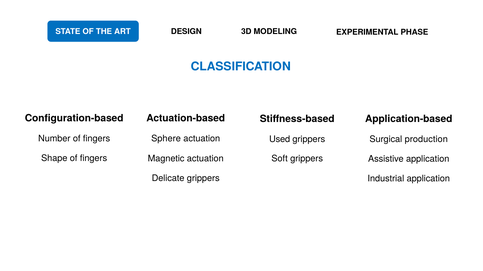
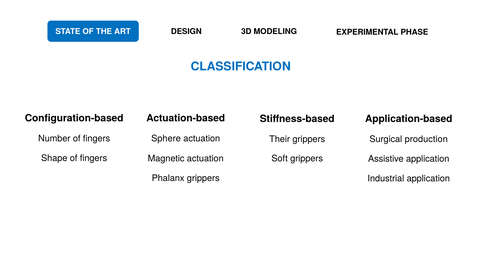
Used: Used -> Their
Delicate: Delicate -> Phalanx
